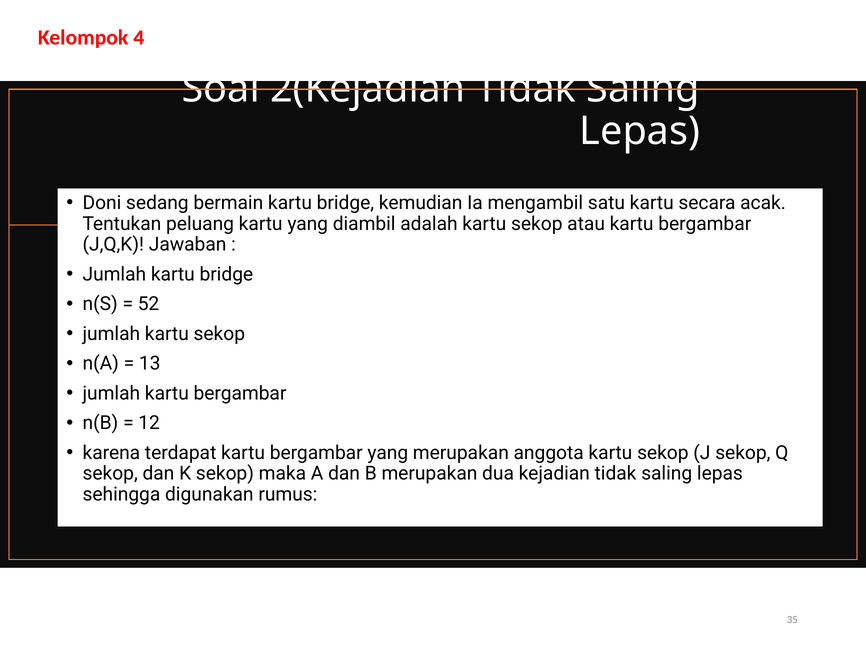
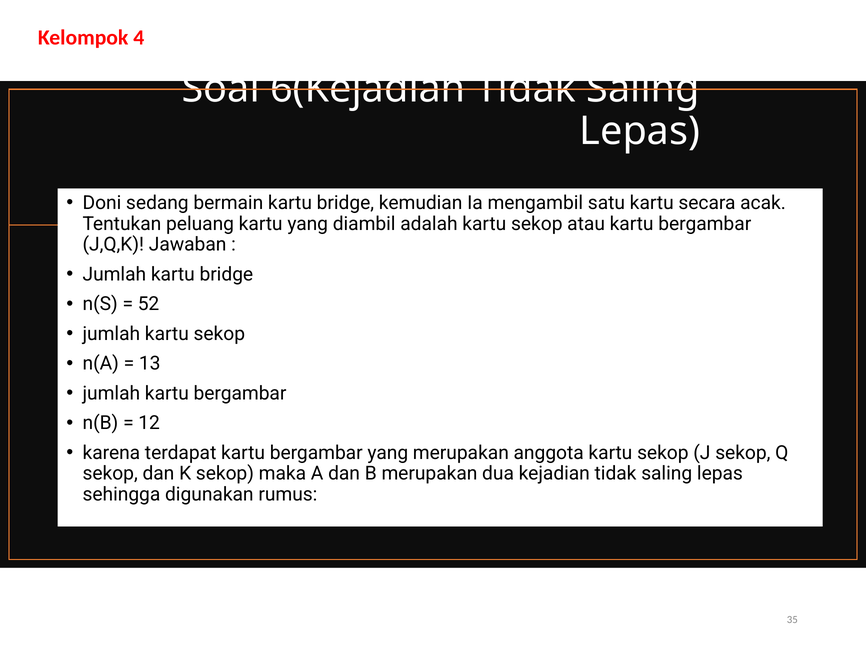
2(Kejadian: 2(Kejadian -> 6(Kejadian
